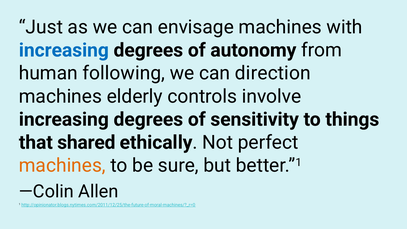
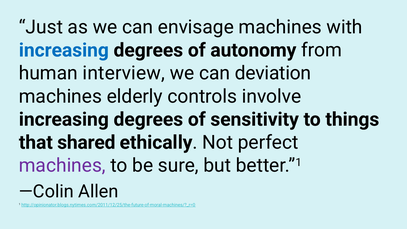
following: following -> interview
direction: direction -> deviation
machines at (62, 165) colour: orange -> purple
